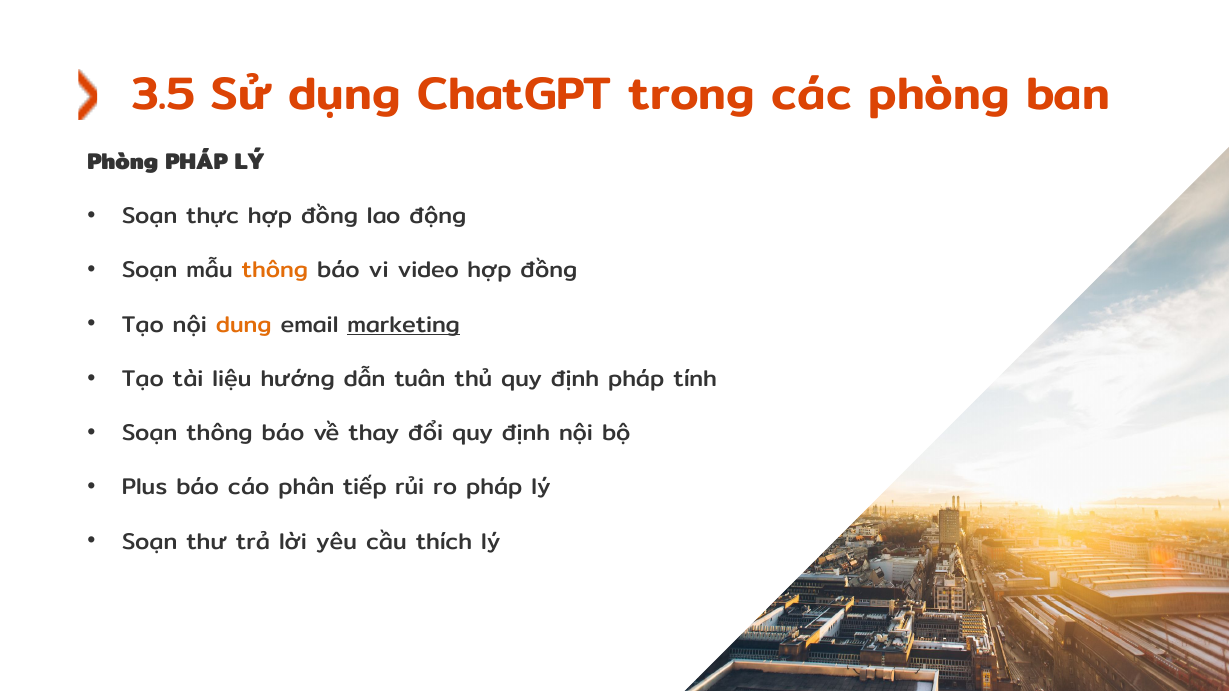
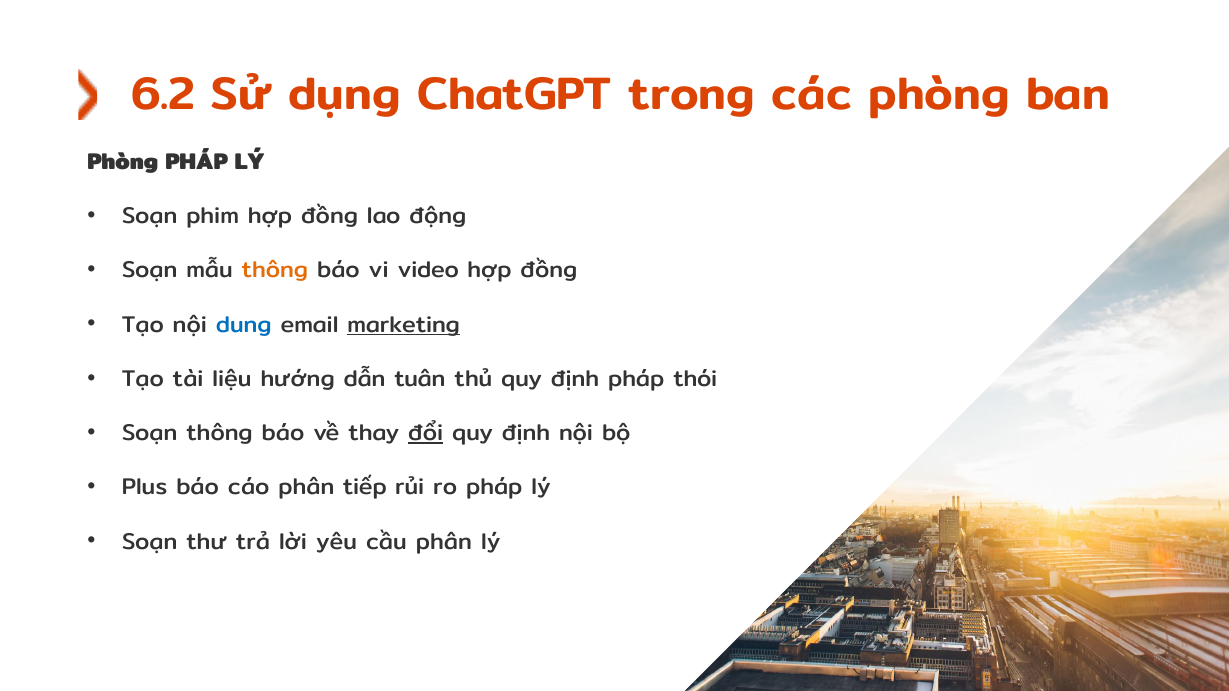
3.5: 3.5 -> 6.2
thực: thực -> phim
dung colour: orange -> blue
tính: tính -> thói
đổi underline: none -> present
cầu thích: thích -> phân
